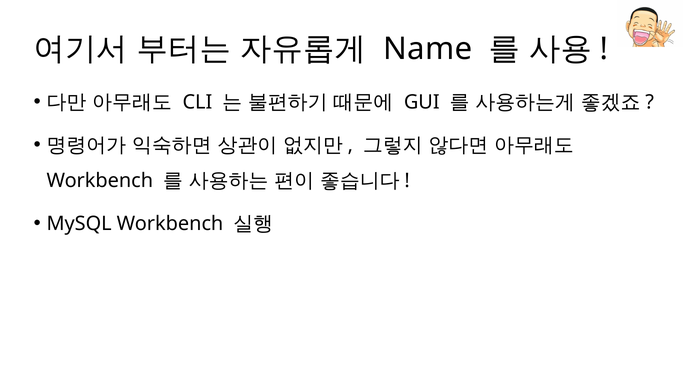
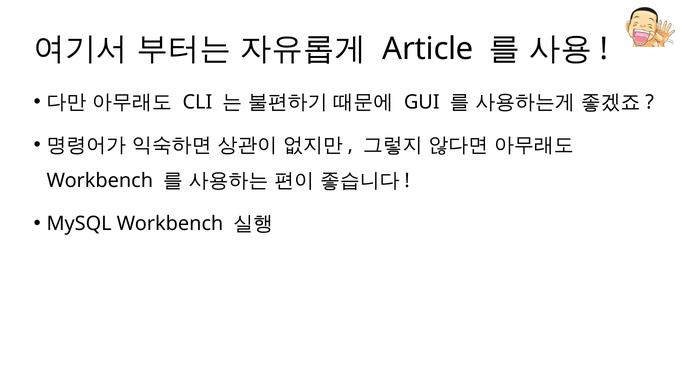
Name: Name -> Article
